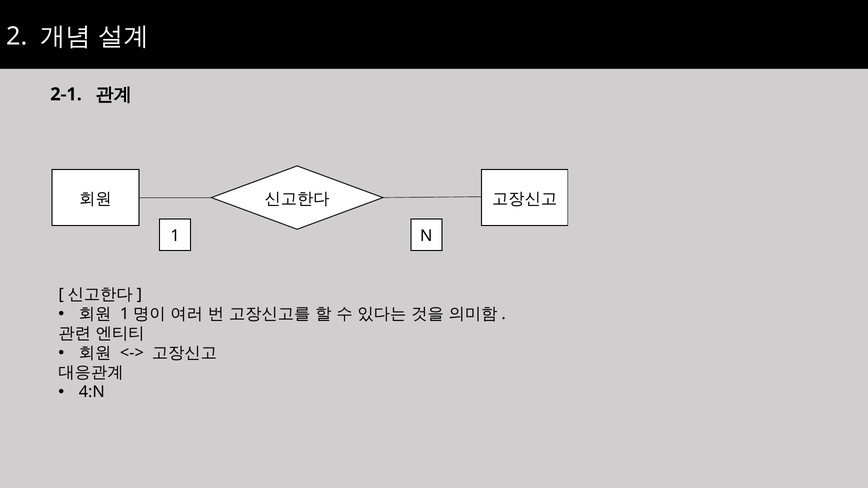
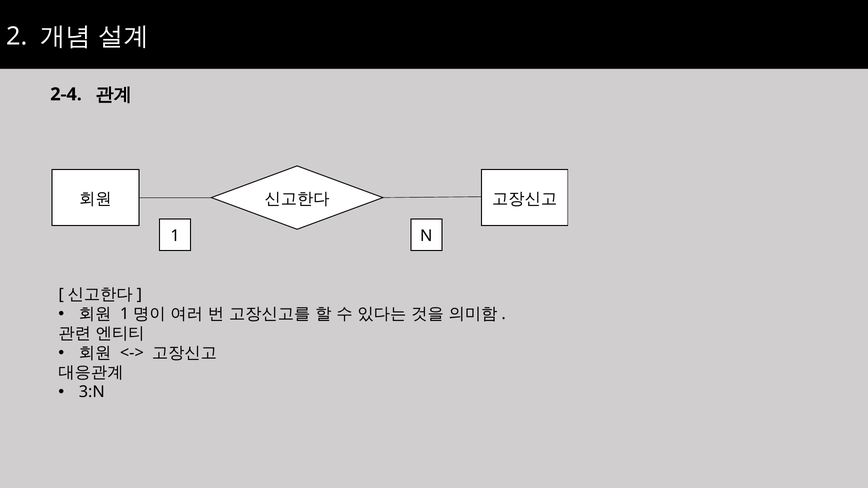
2-1: 2-1 -> 2-4
4:N: 4:N -> 3:N
